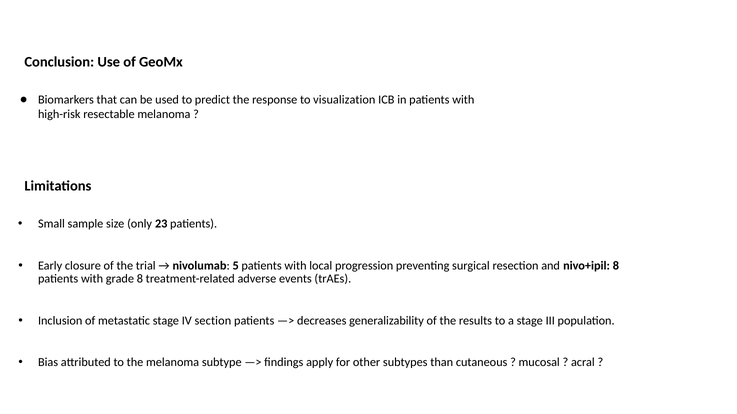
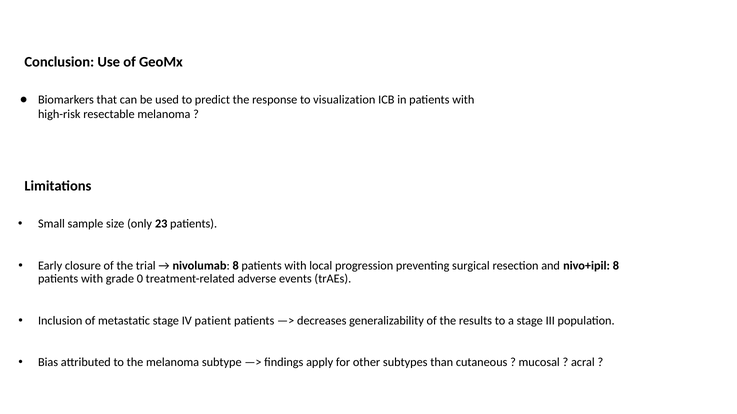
nivolumab 5: 5 -> 8
grade 8: 8 -> 0
section: section -> patient
